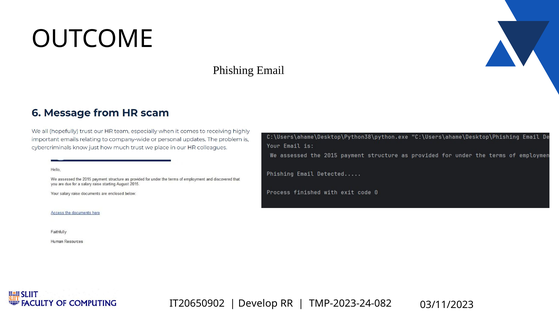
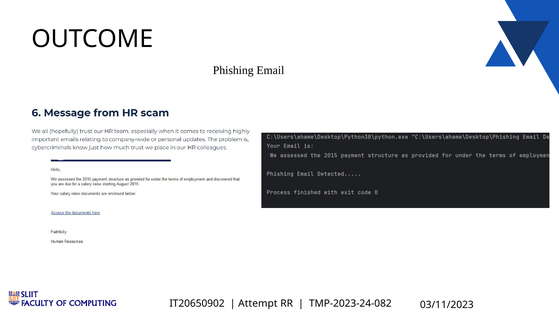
Develop: Develop -> Attempt
